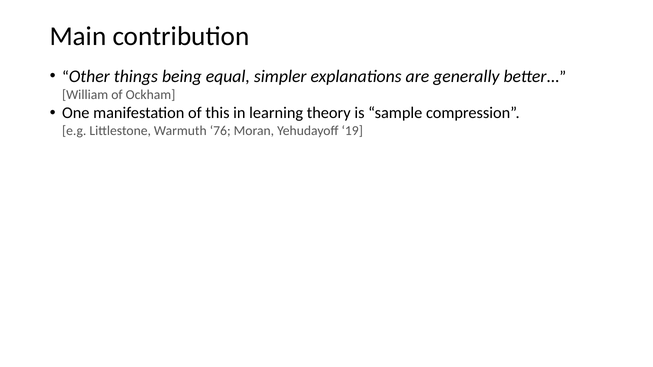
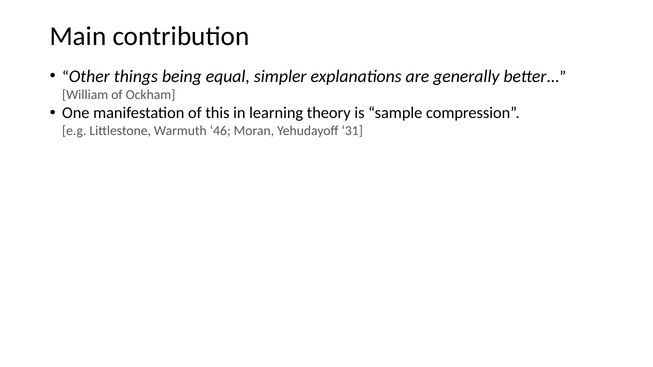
76: 76 -> 46
19: 19 -> 31
